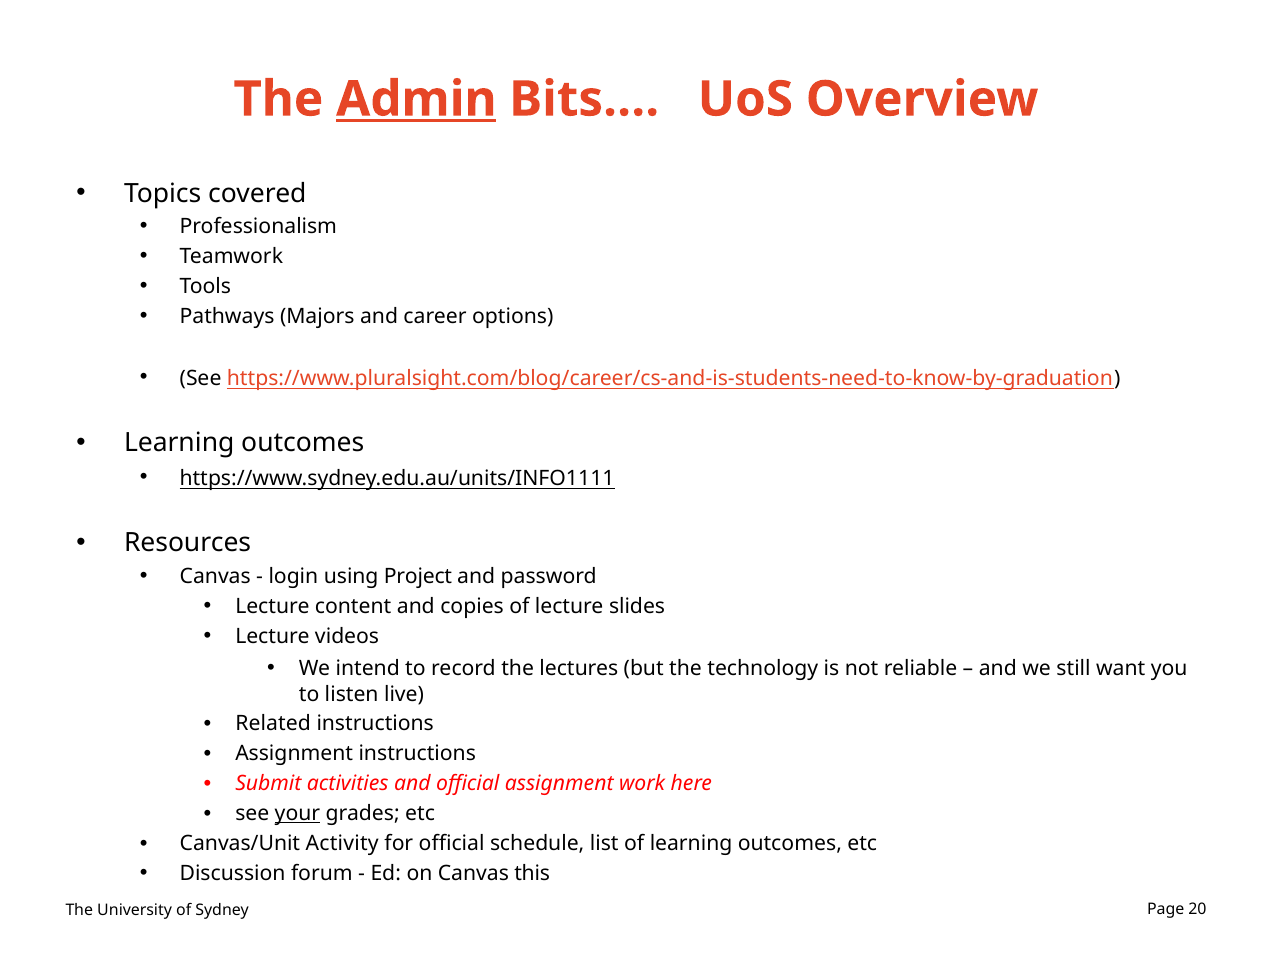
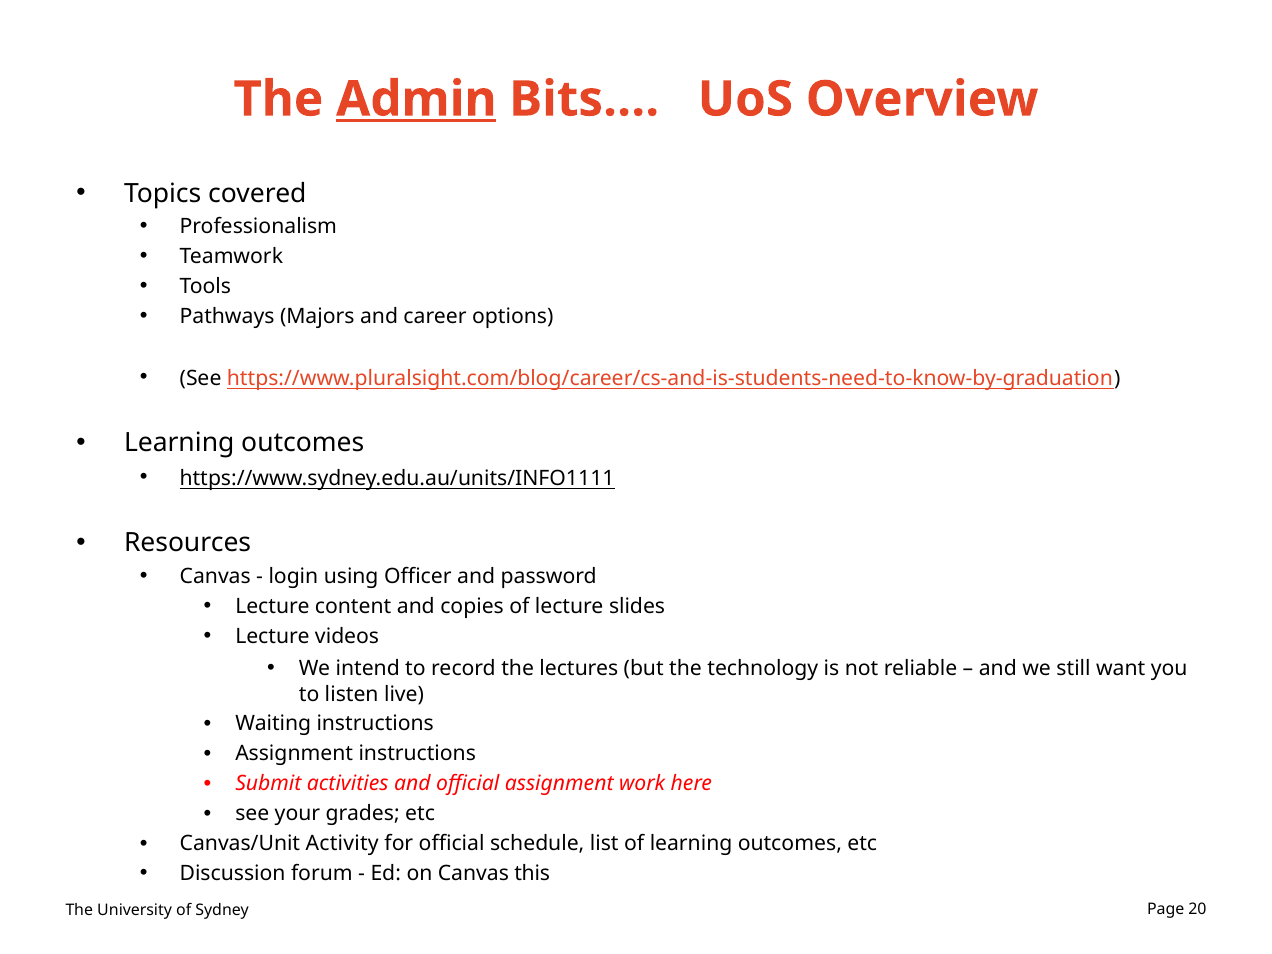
Project: Project -> Officer
Related: Related -> Waiting
your underline: present -> none
